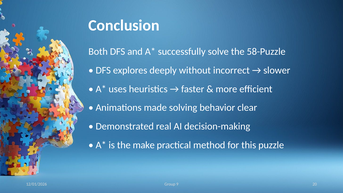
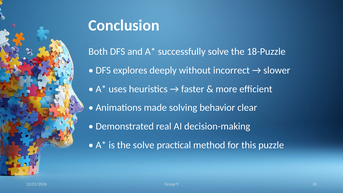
58-Puzzle: 58-Puzzle -> 18-Puzzle
the make: make -> solve
